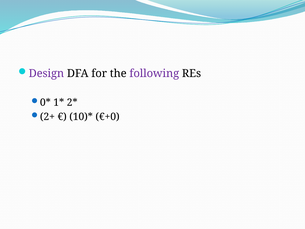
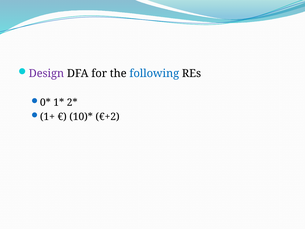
following colour: purple -> blue
2+: 2+ -> 1+
€+0: €+0 -> €+2
